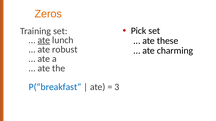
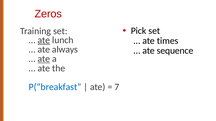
Zeros colour: orange -> red
these: these -> times
robust: robust -> always
charming: charming -> sequence
ate at (44, 59) underline: none -> present
3: 3 -> 7
